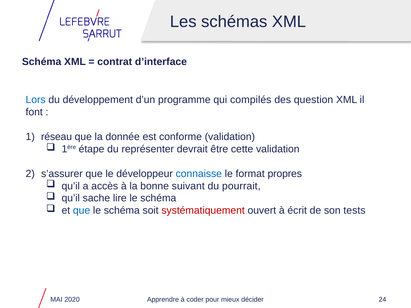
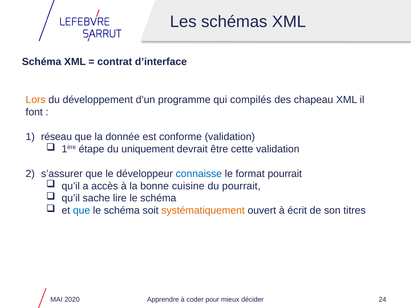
Lors colour: blue -> orange
question: question -> chapeau
représenter: représenter -> uniquement
format propres: propres -> pourrait
suivant: suivant -> cuisine
systématiquement colour: red -> orange
tests: tests -> titres
